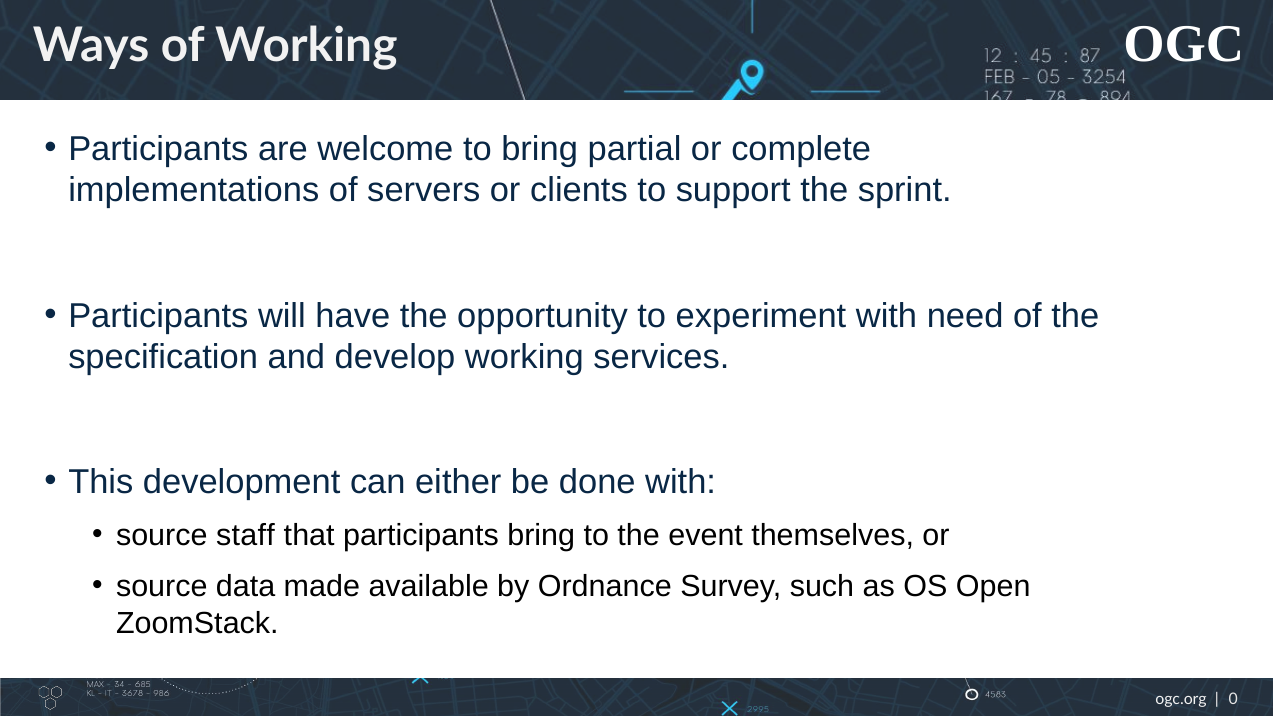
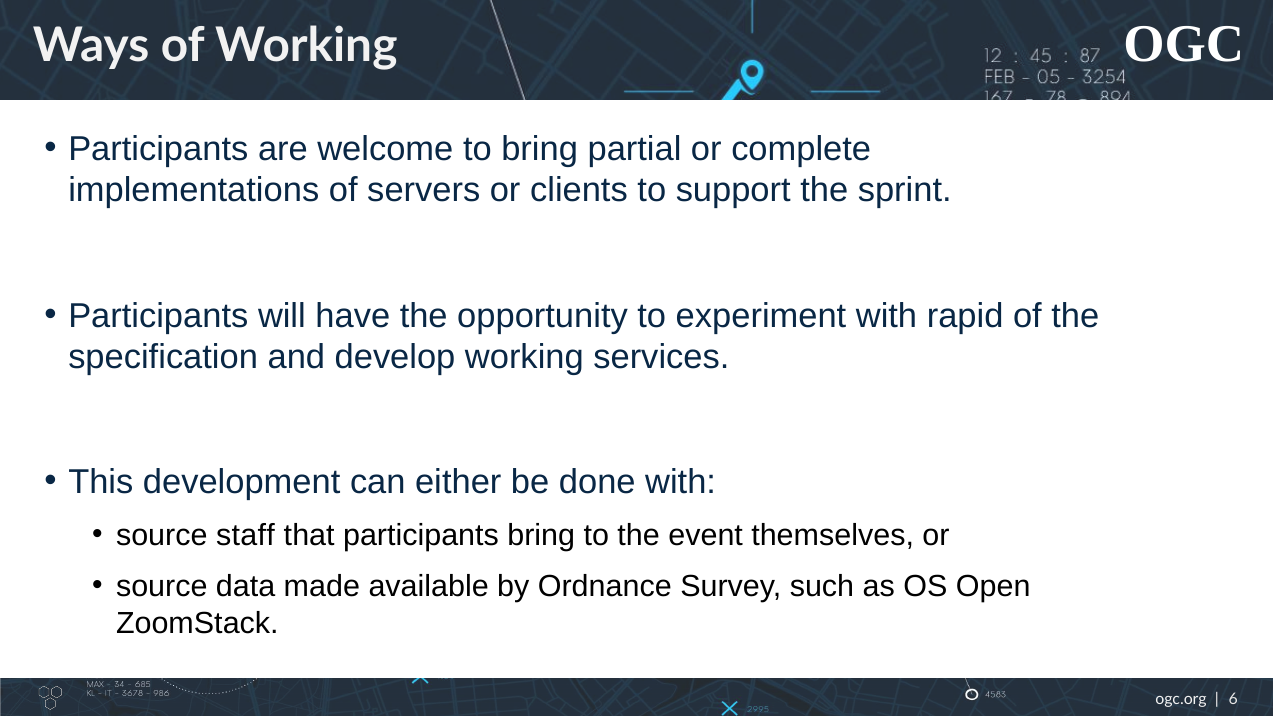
need: need -> rapid
0: 0 -> 6
